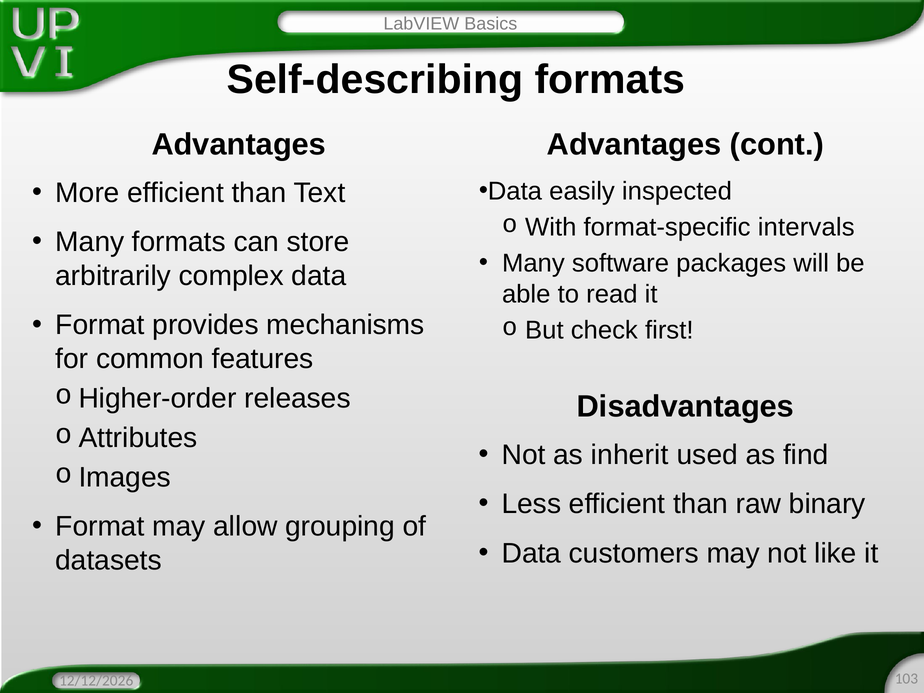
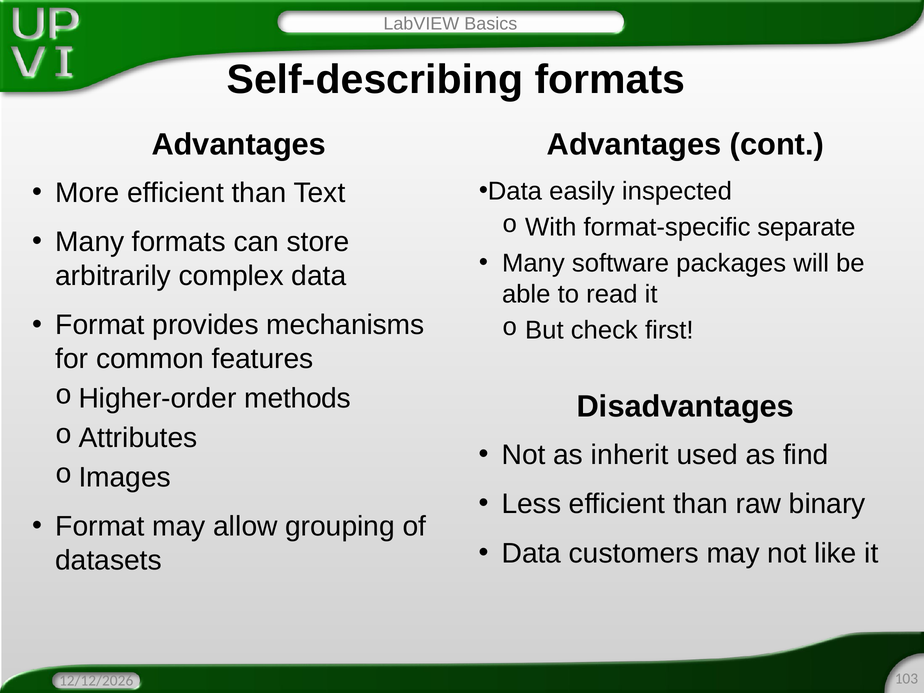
intervals: intervals -> separate
releases: releases -> methods
